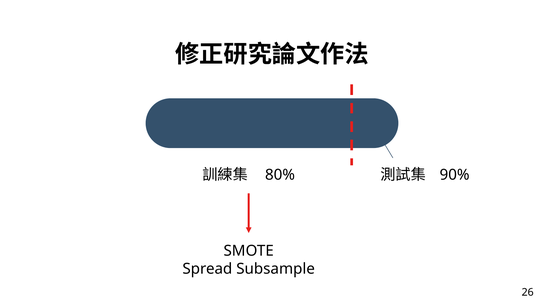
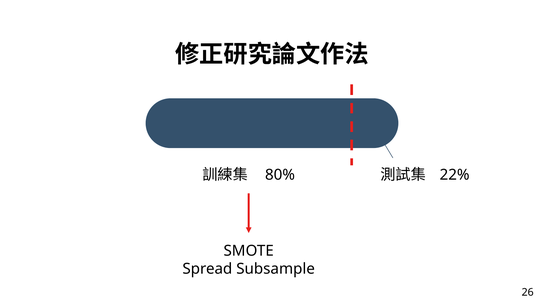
90%: 90% -> 22%
